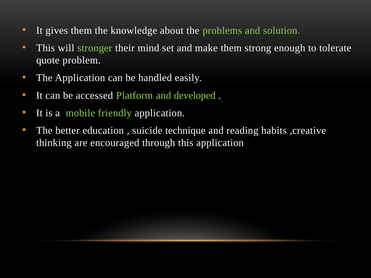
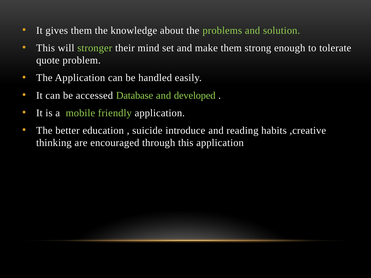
Platform: Platform -> Database
technique: technique -> introduce
